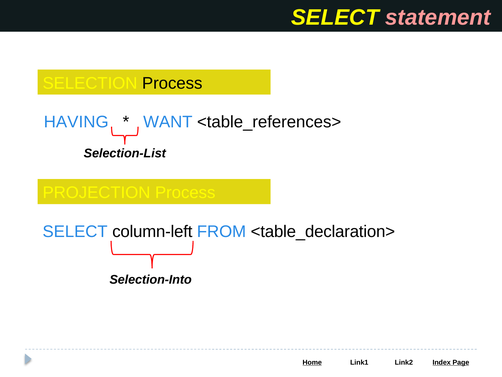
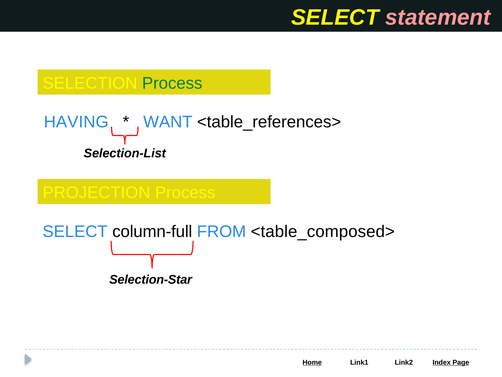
Process at (172, 83) colour: black -> green
column-left: column-left -> column-full
<table_declaration>: <table_declaration> -> <table_composed>
Selection-Into: Selection-Into -> Selection-Star
